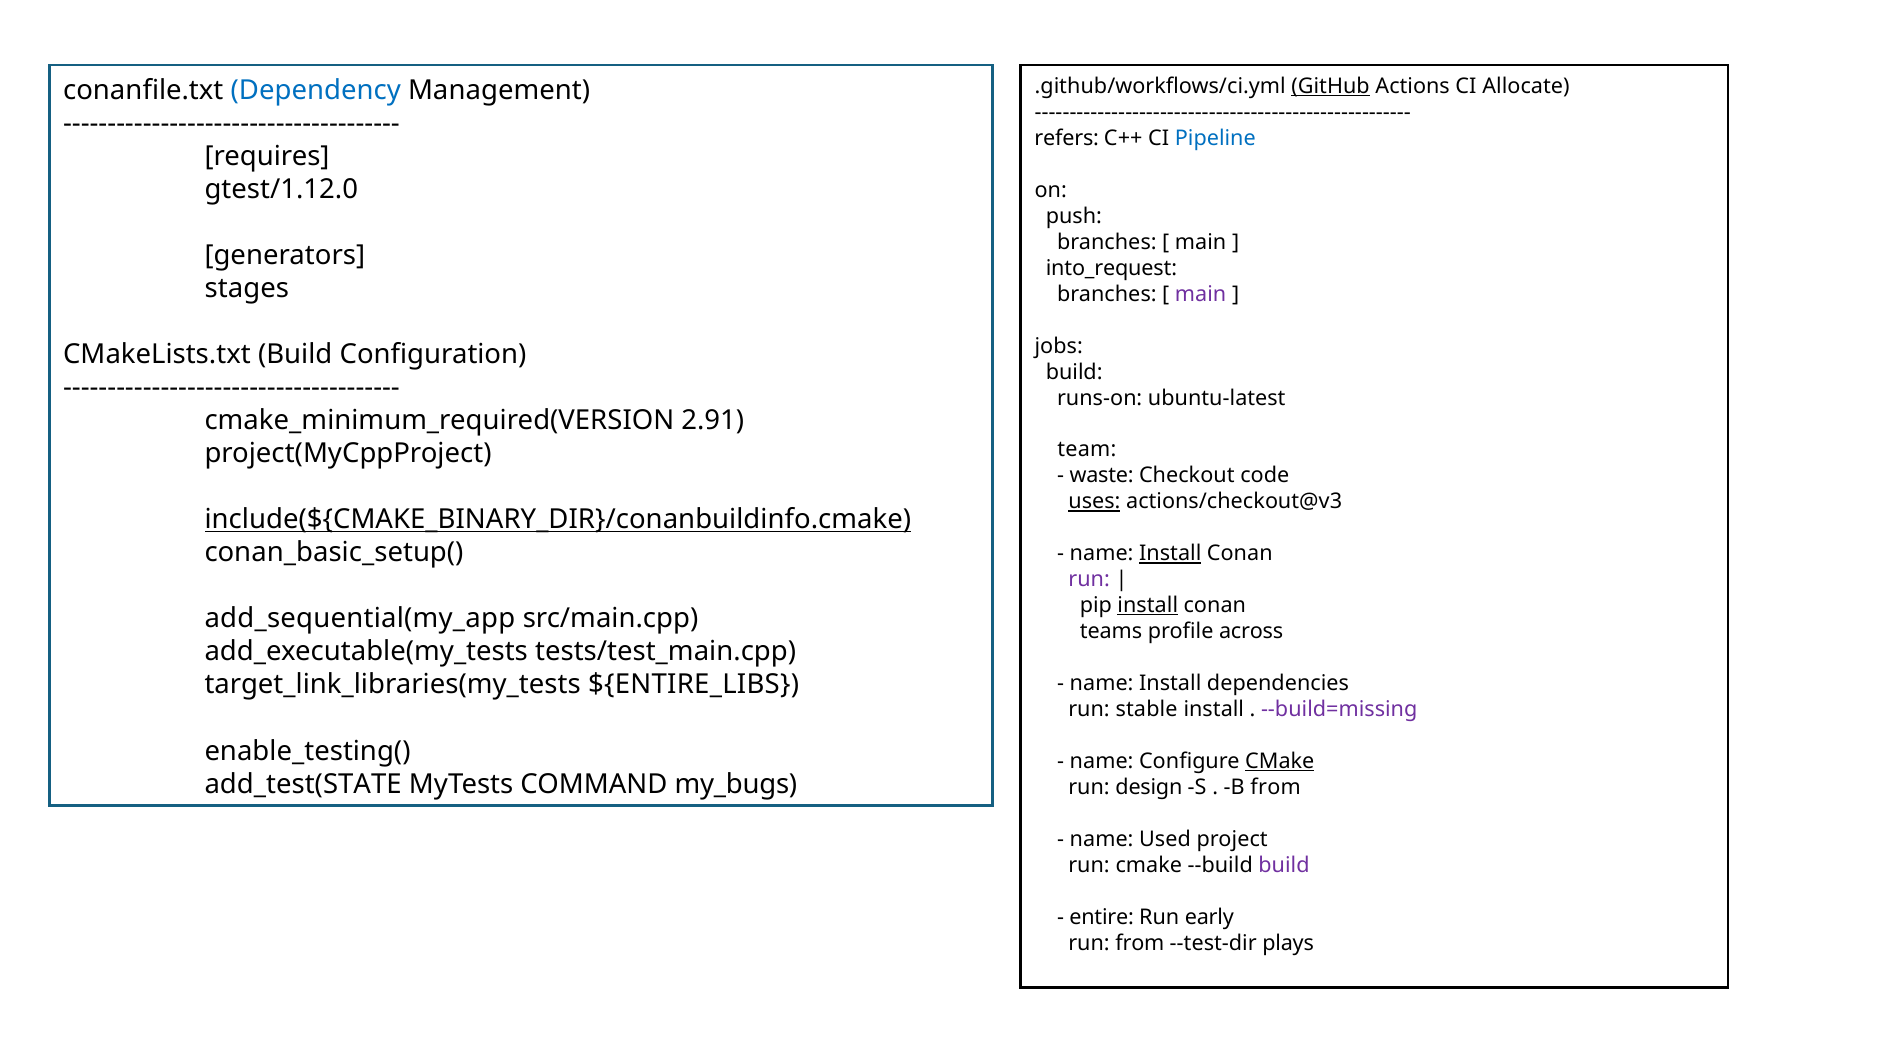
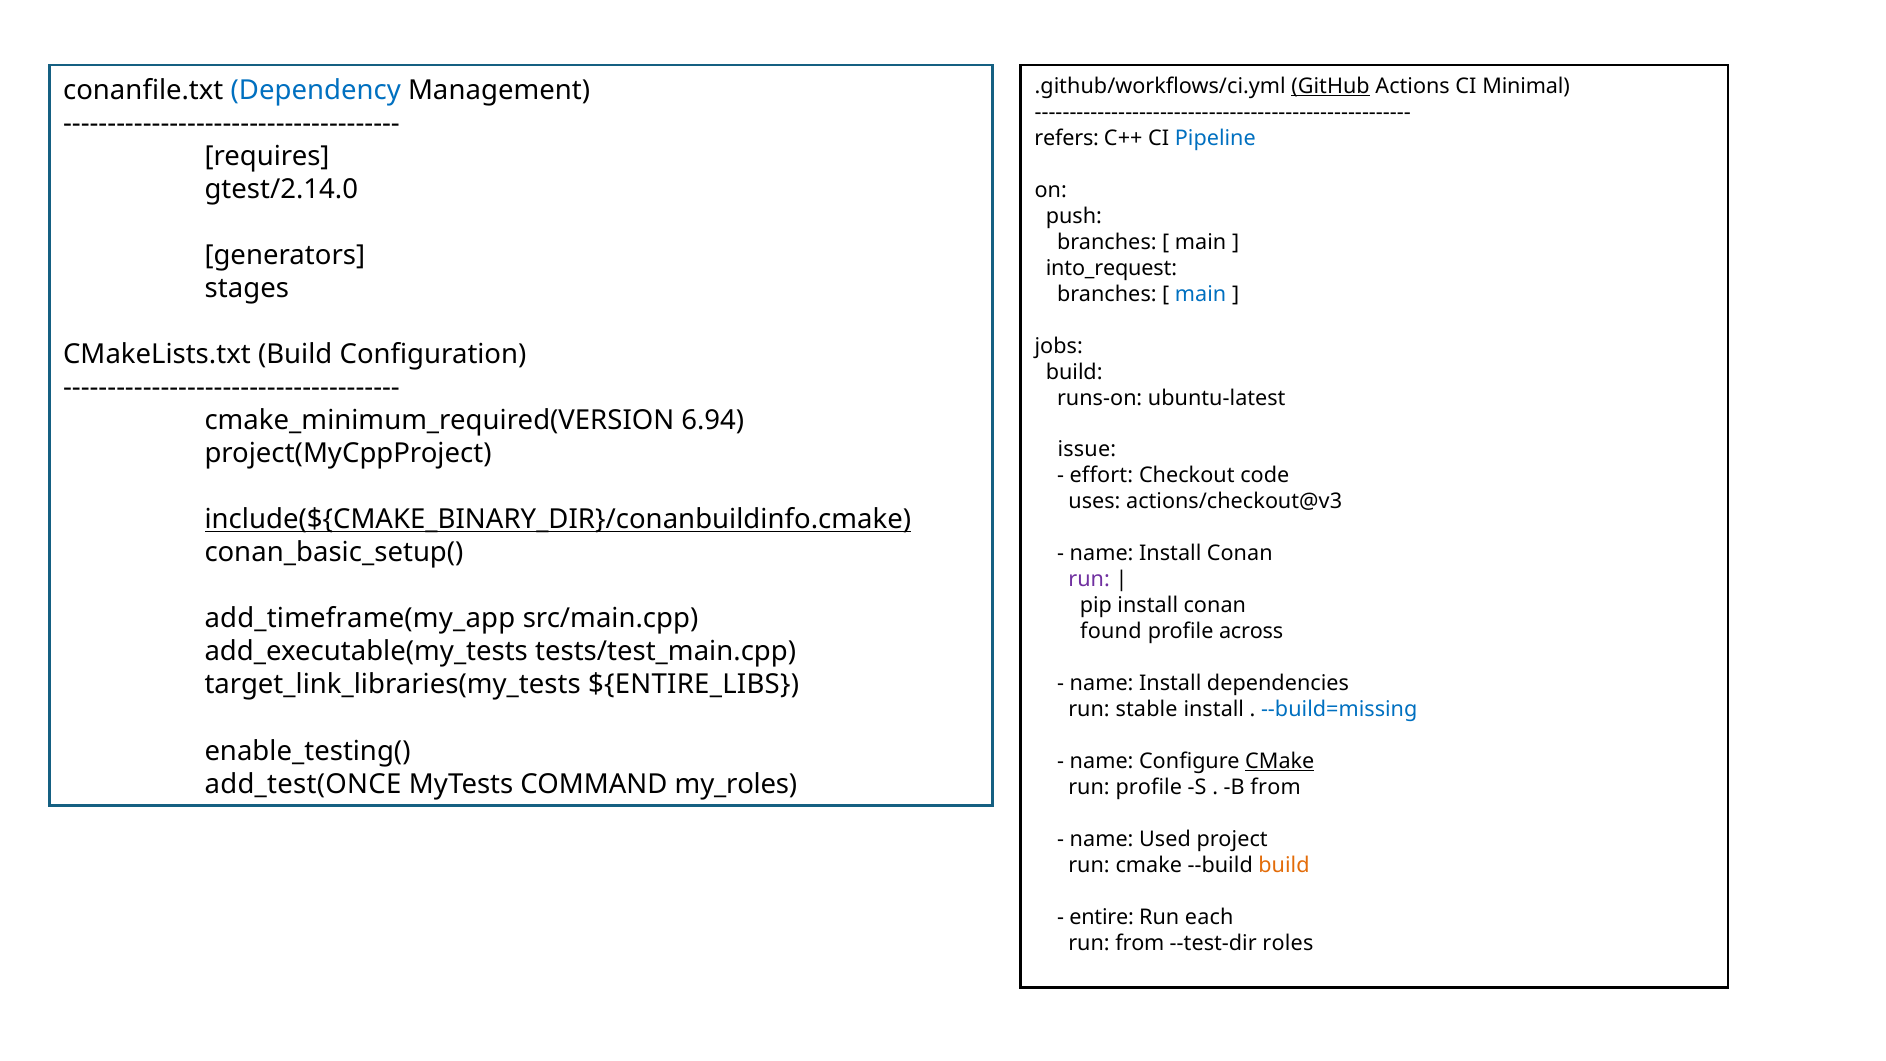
Allocate: Allocate -> Minimal
gtest/1.12.0: gtest/1.12.0 -> gtest/2.14.0
main at (1201, 294) colour: purple -> blue
2.91: 2.91 -> 6.94
team: team -> issue
waste: waste -> effort
uses underline: present -> none
Install at (1170, 554) underline: present -> none
install at (1148, 605) underline: present -> none
add_sequential(my_app: add_sequential(my_app -> add_timeframe(my_app
teams: teams -> found
--build=missing colour: purple -> blue
add_test(STATE: add_test(STATE -> add_test(ONCE
my_bugs: my_bugs -> my_roles
run design: design -> profile
build at (1284, 865) colour: purple -> orange
early: early -> each
plays: plays -> roles
